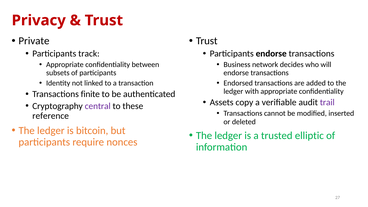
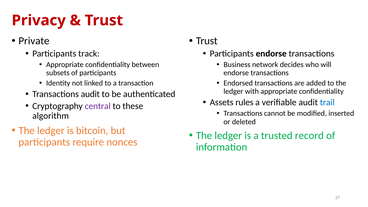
Transactions finite: finite -> audit
copy: copy -> rules
trail colour: purple -> blue
reference: reference -> algorithm
elliptic: elliptic -> record
